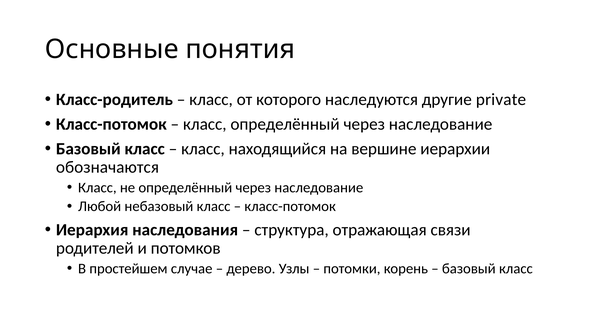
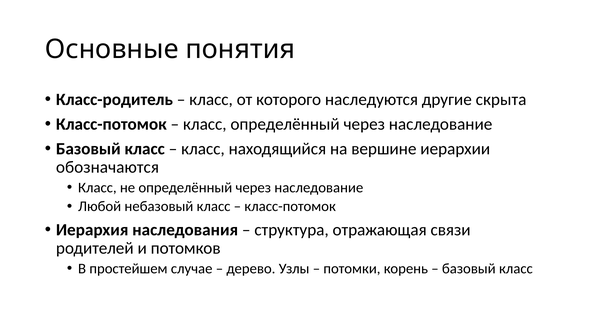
private: private -> скрыта
